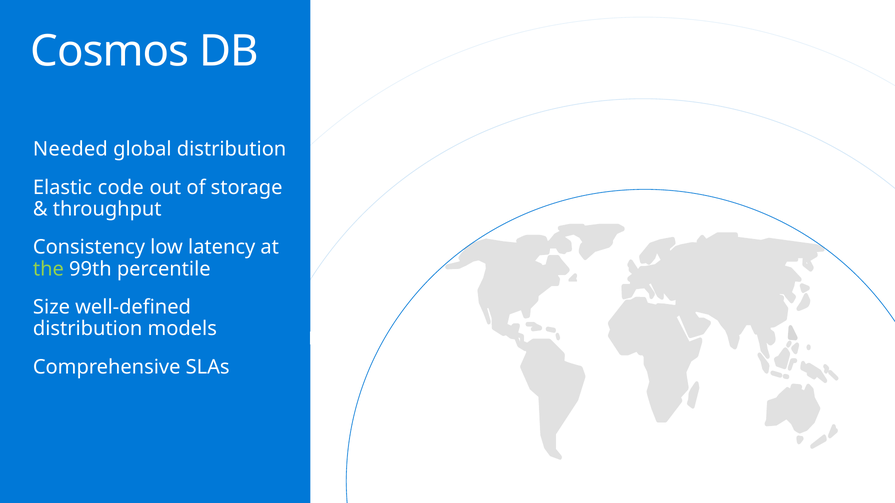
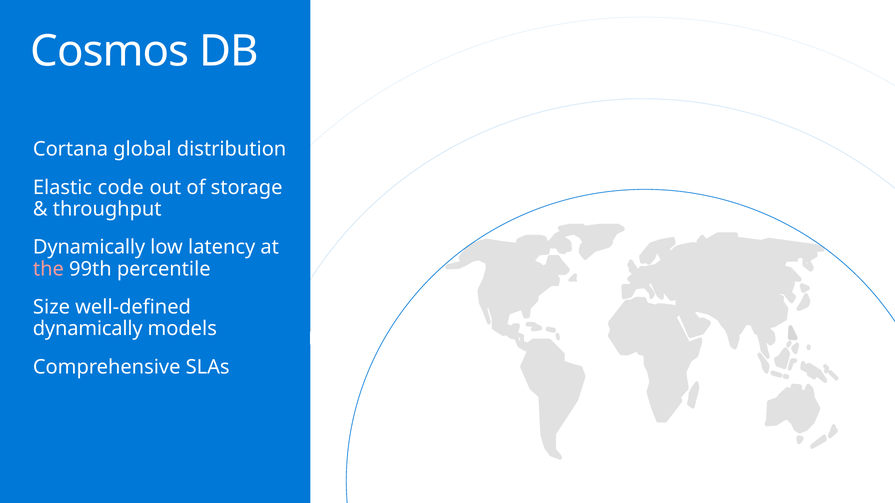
Needed: Needed -> Cortana
Consistency at (89, 247): Consistency -> Dynamically
the colour: light green -> pink
distribution at (88, 329): distribution -> dynamically
